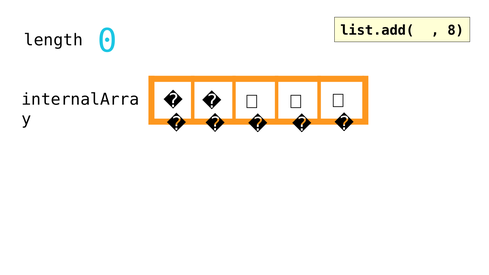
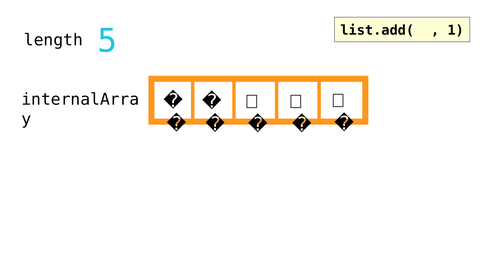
0: 0 -> 5
8: 8 -> 1
